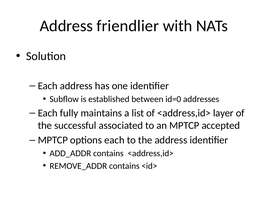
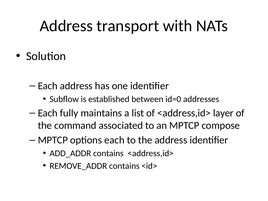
friendlier: friendlier -> transport
successful: successful -> command
accepted: accepted -> compose
